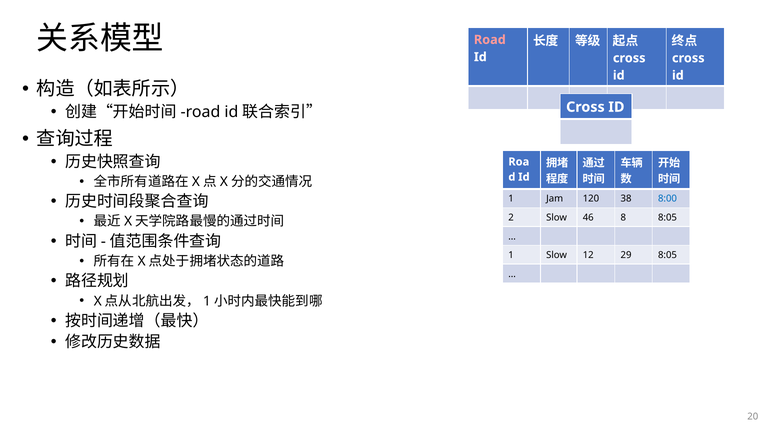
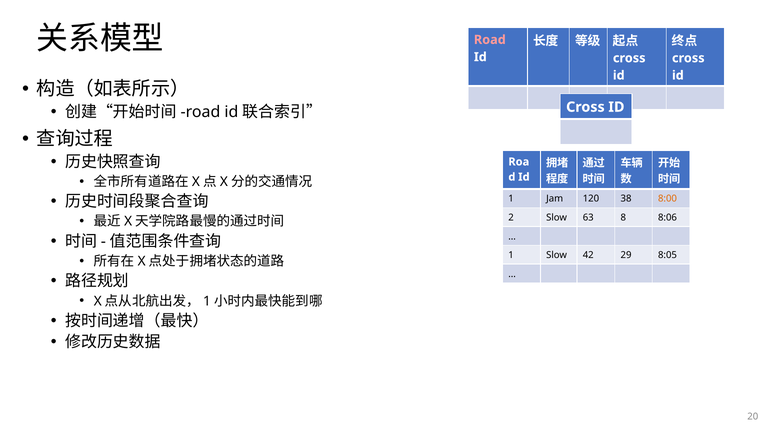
8:00 colour: blue -> orange
46: 46 -> 63
8 8:05: 8:05 -> 8:06
12: 12 -> 42
